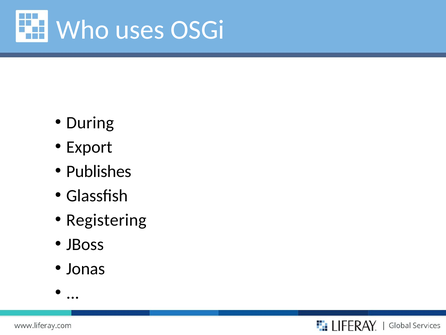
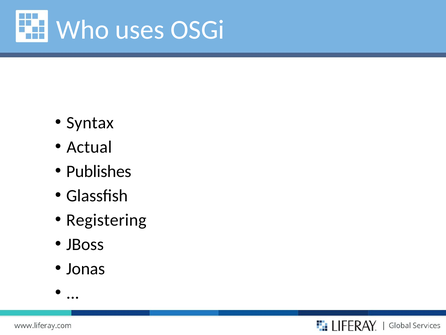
During: During -> Syntax
Export: Export -> Actual
